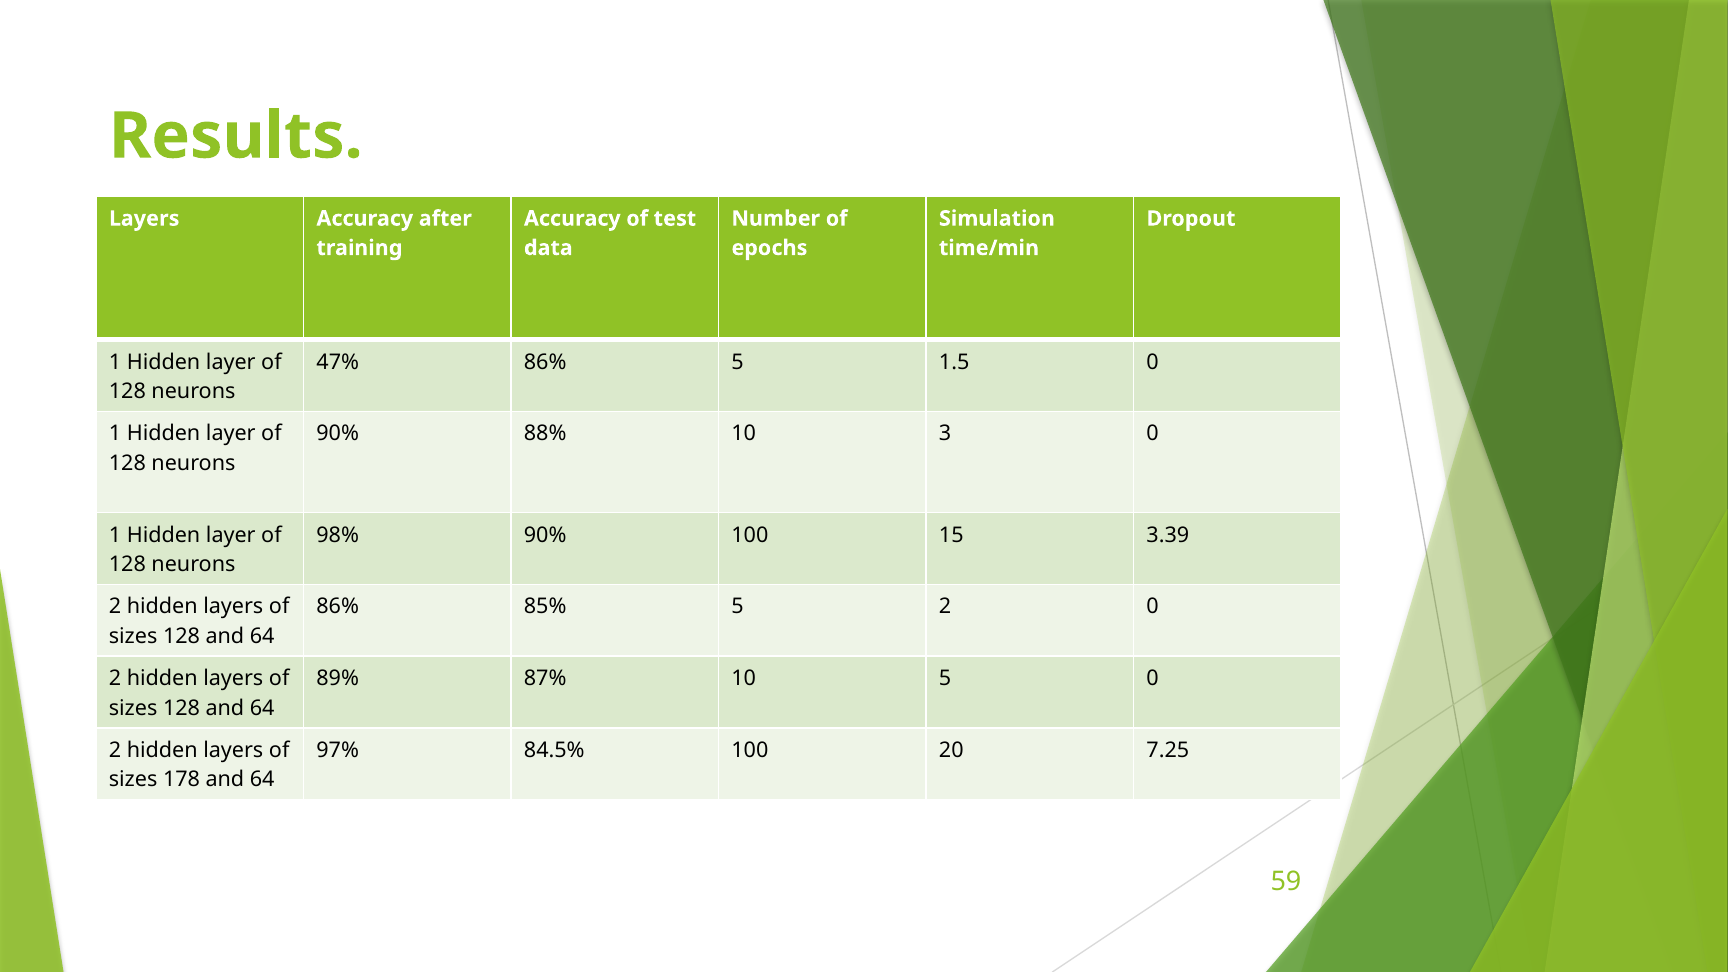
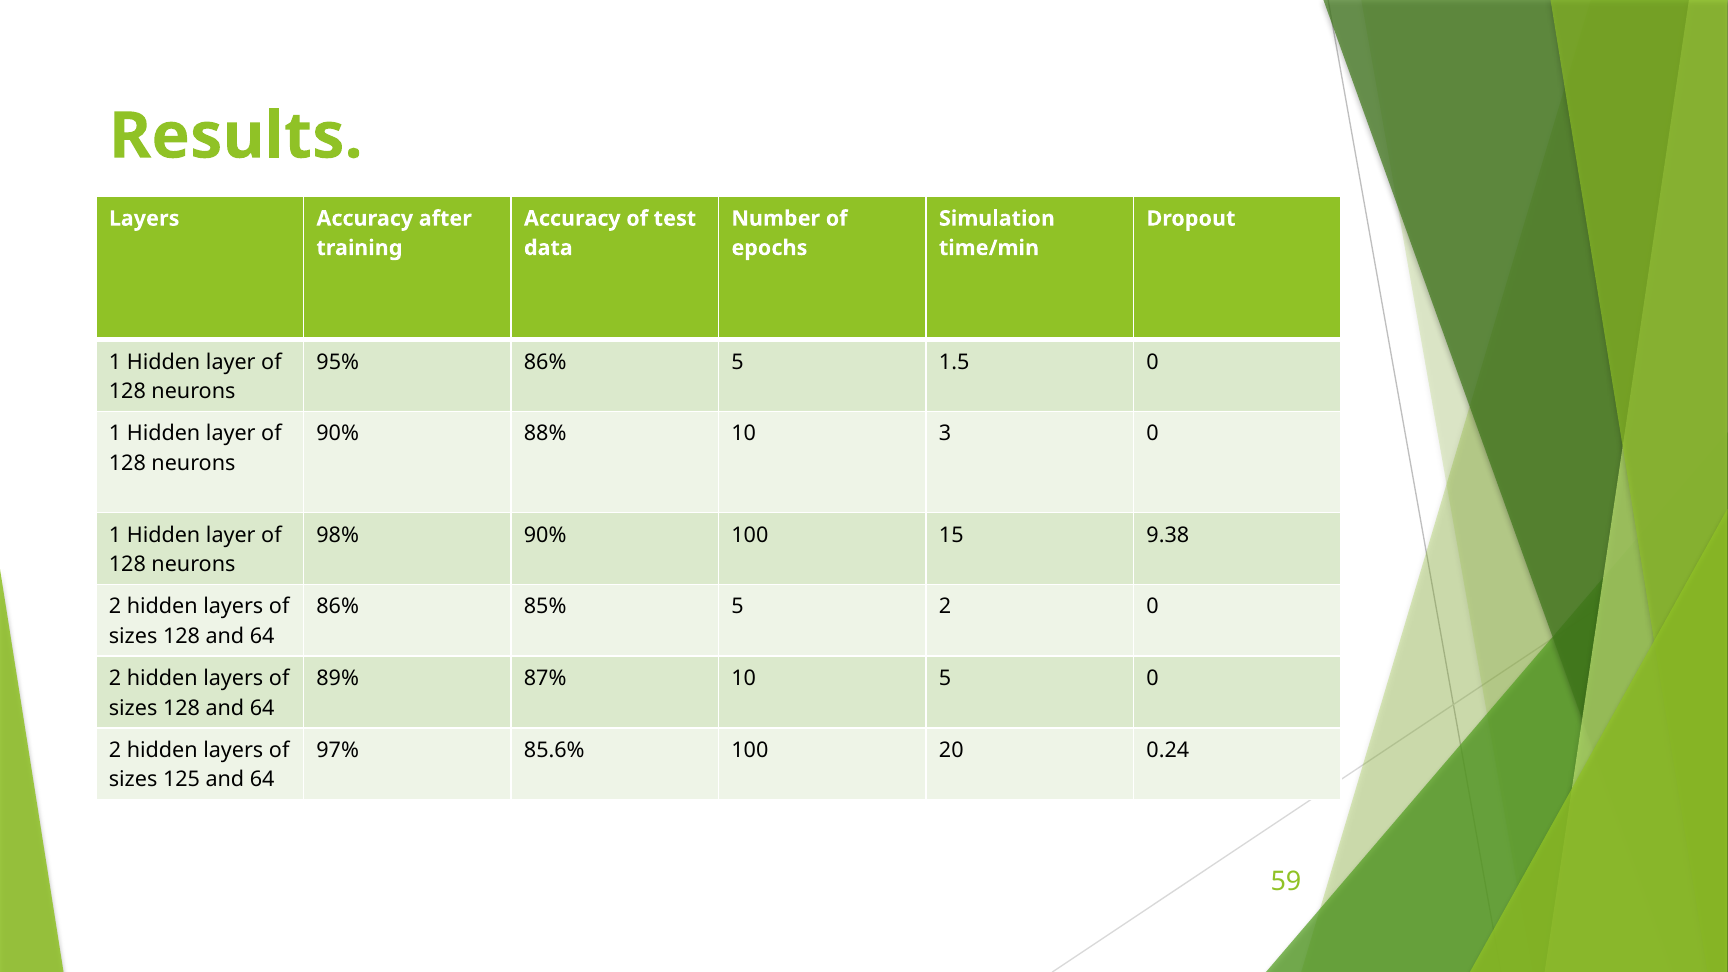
47%: 47% -> 95%
3.39: 3.39 -> 9.38
84.5%: 84.5% -> 85.6%
7.25: 7.25 -> 0.24
178: 178 -> 125
